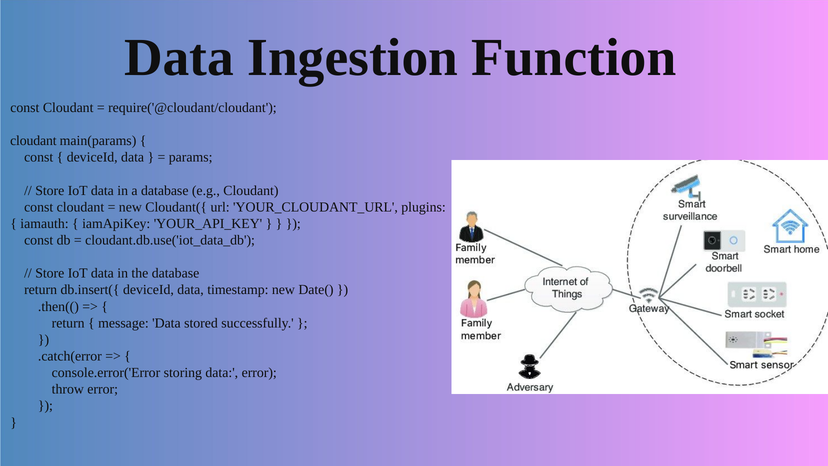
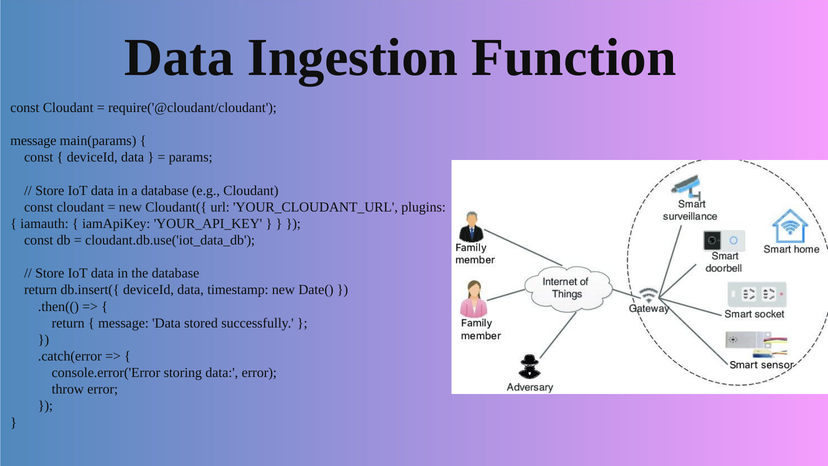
cloudant at (33, 141): cloudant -> message
